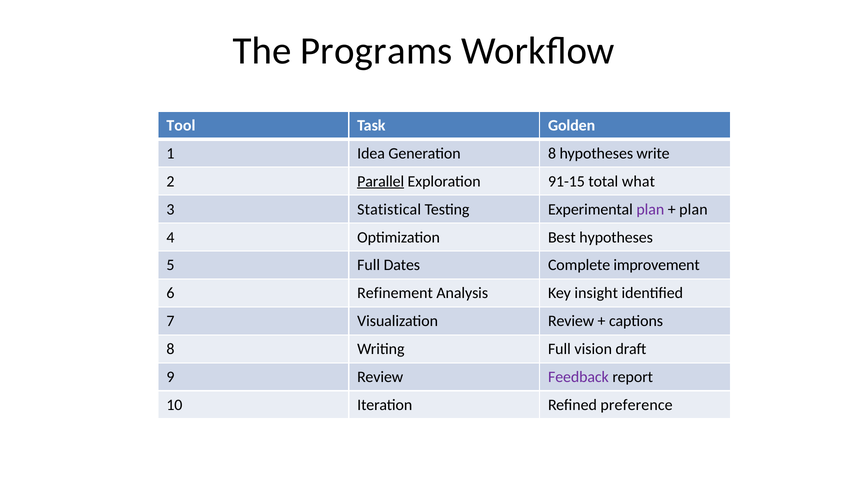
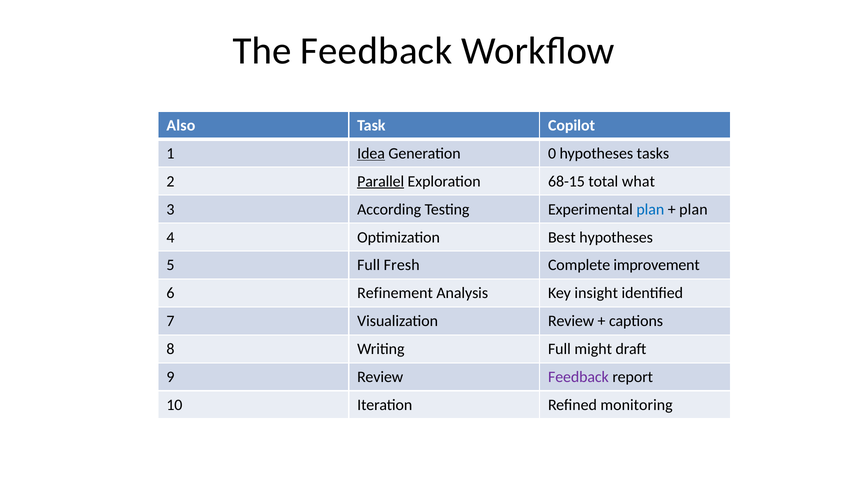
The Programs: Programs -> Feedback
Tool: Tool -> Also
Golden: Golden -> Copilot
Idea underline: none -> present
Generation 8: 8 -> 0
write: write -> tasks
91-15: 91-15 -> 68-15
Statistical: Statistical -> According
plan at (650, 209) colour: purple -> blue
Dates: Dates -> Fresh
vision: vision -> might
preference: preference -> monitoring
